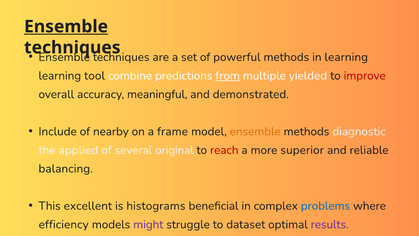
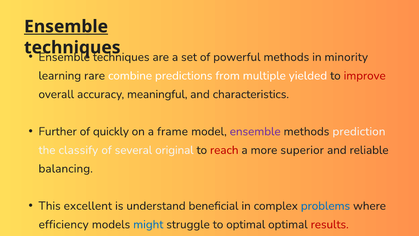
in learning: learning -> minority
tool: tool -> rare
from underline: present -> none
demonstrated: demonstrated -> characteristics
Include: Include -> Further
nearby: nearby -> quickly
ensemble at (255, 131) colour: orange -> purple
diagnostic: diagnostic -> prediction
applied: applied -> classify
histograms: histograms -> understand
might colour: purple -> blue
to dataset: dataset -> optimal
results colour: purple -> red
